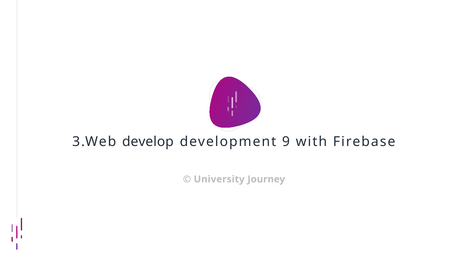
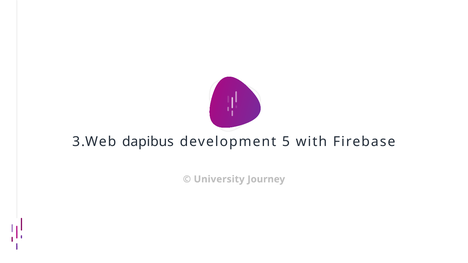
develop: develop -> dapibus
9: 9 -> 5
